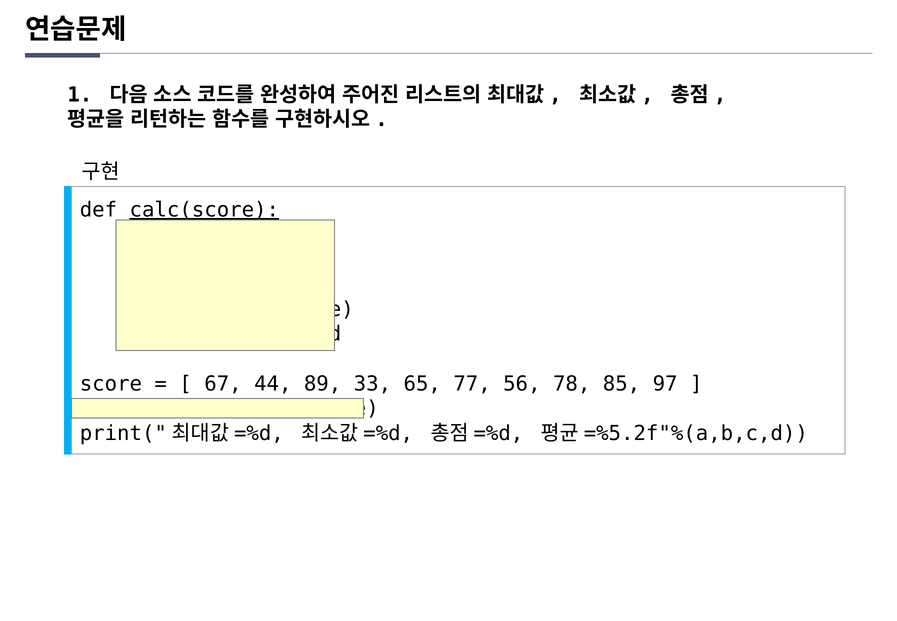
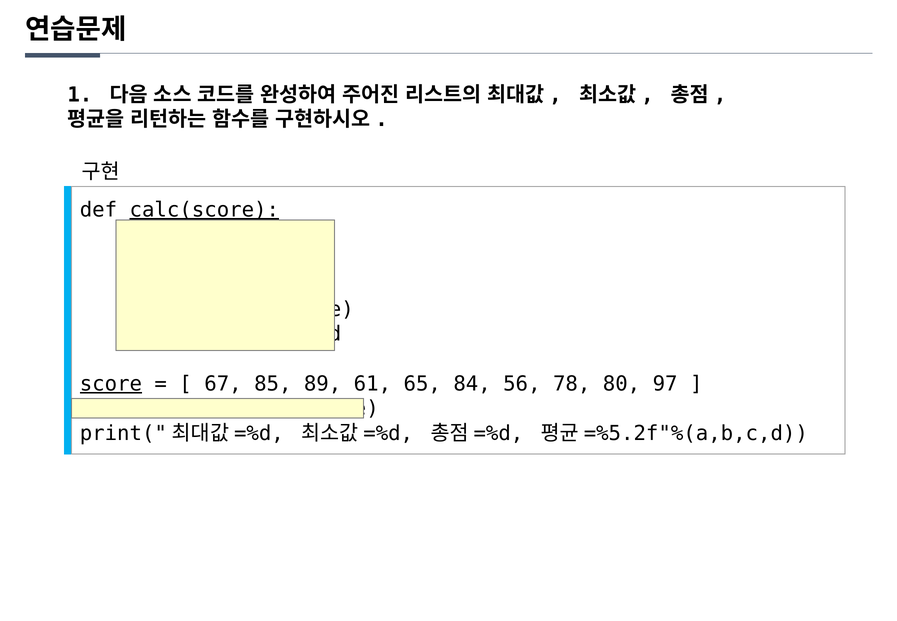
score underline: none -> present
44: 44 -> 85
33: 33 -> 61
77: 77 -> 84
85: 85 -> 80
